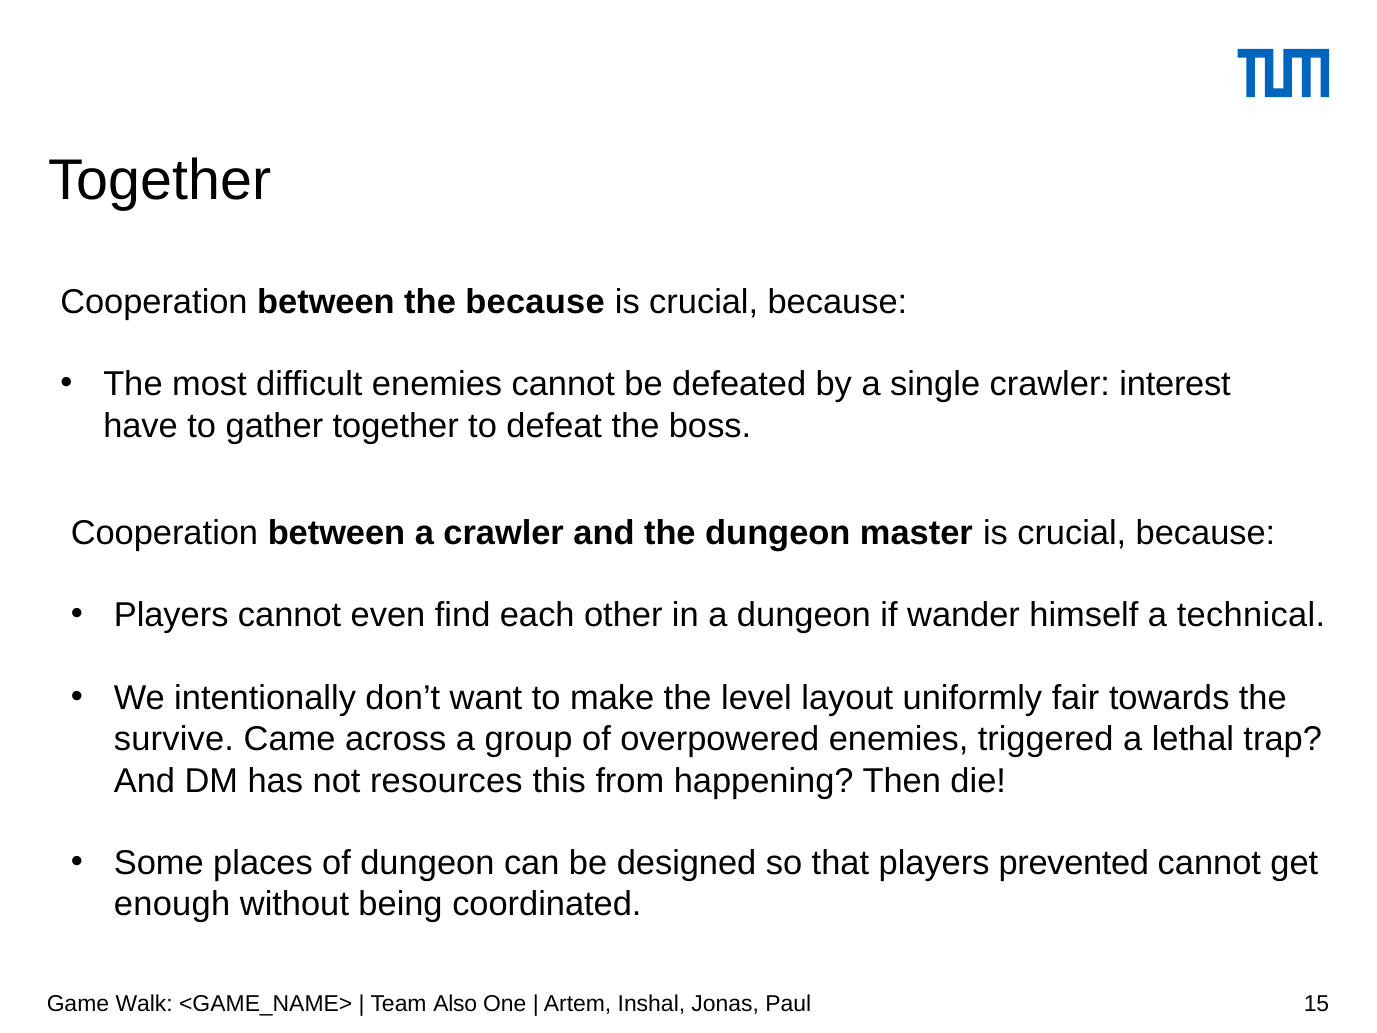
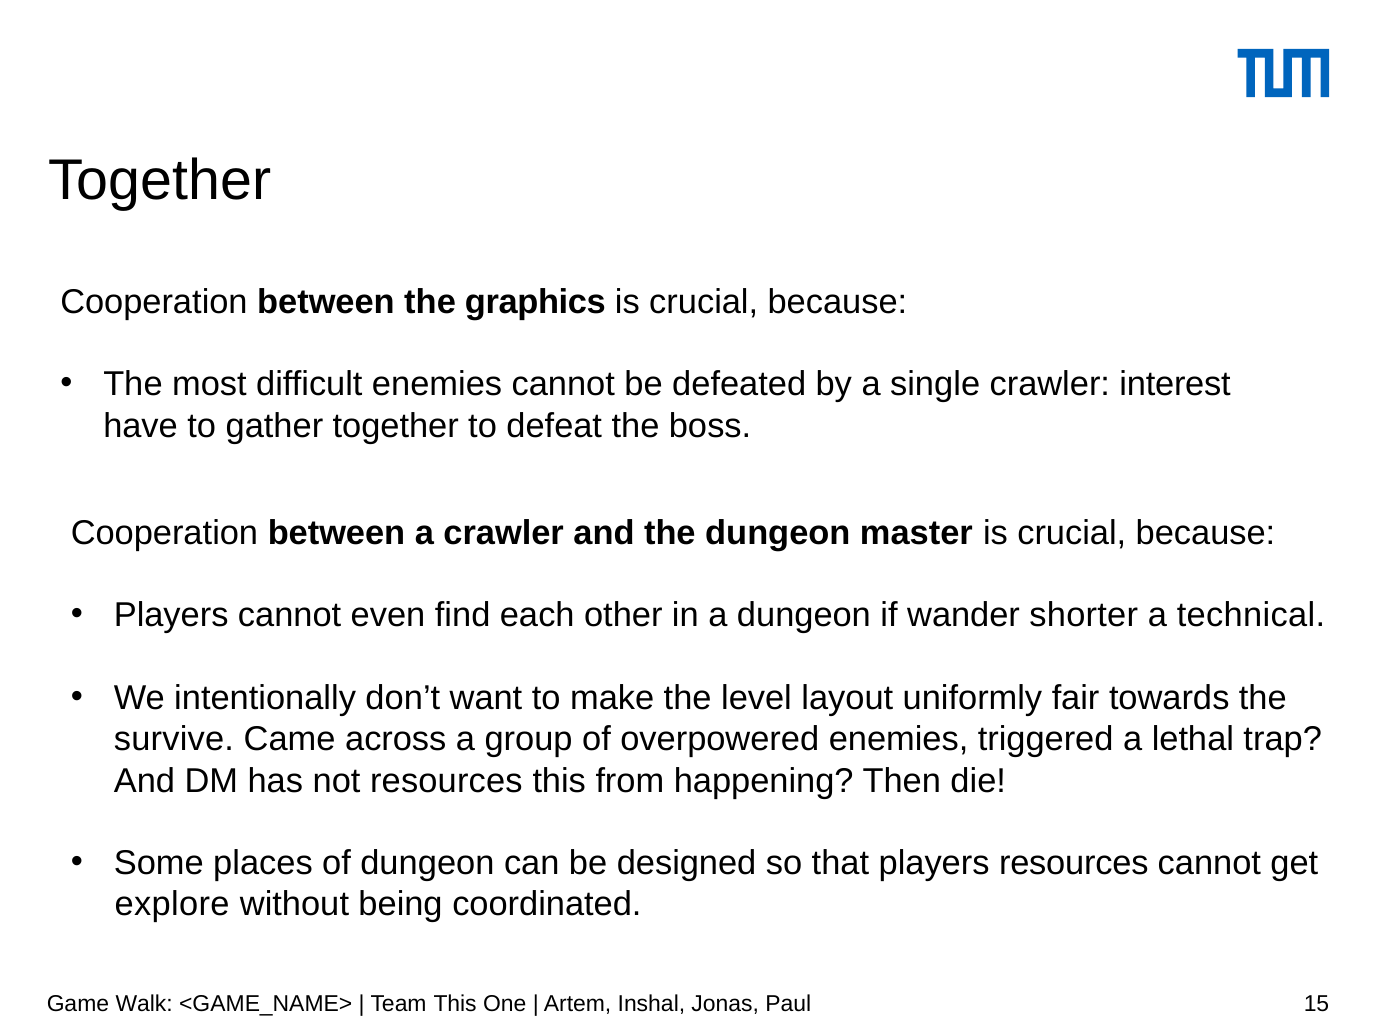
the because: because -> graphics
himself: himself -> shorter
players prevented: prevented -> resources
enough: enough -> explore
Team Also: Also -> This
